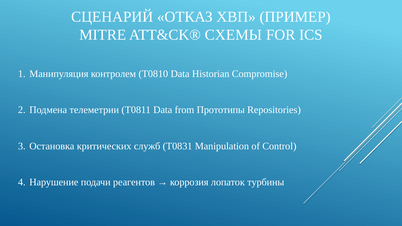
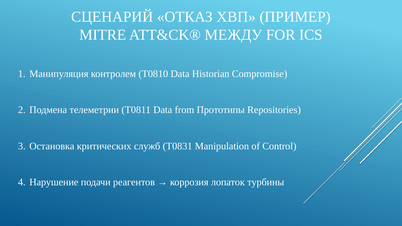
СХЕМЫ: СХЕМЫ -> МЕЖДУ
